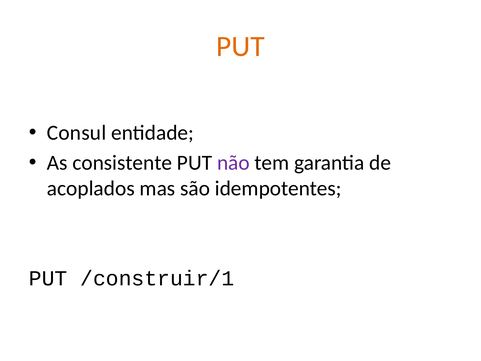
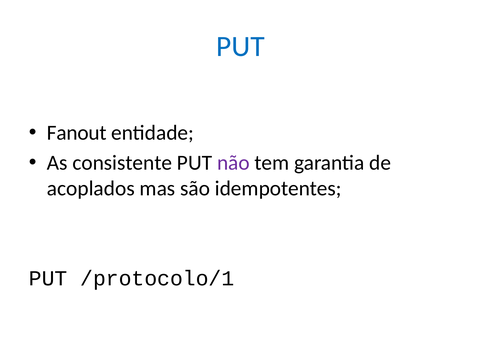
PUT at (240, 47) colour: orange -> blue
Consul: Consul -> Fanout
/construir/1: /construir/1 -> /protocolo/1
